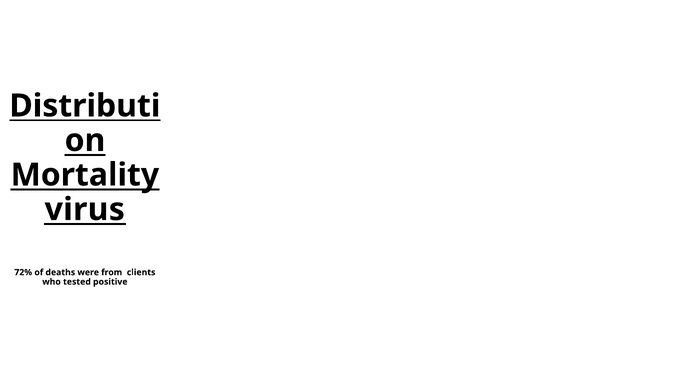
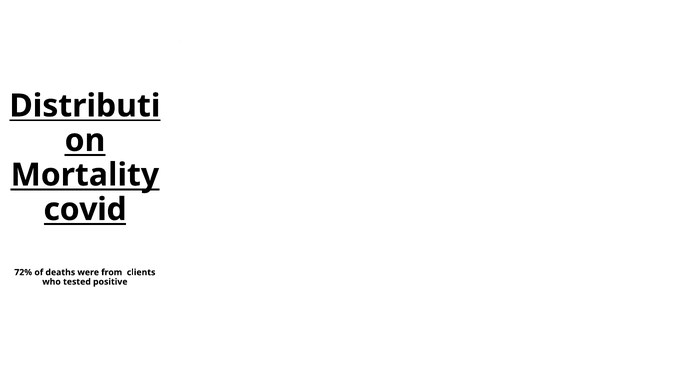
virus: virus -> covid
